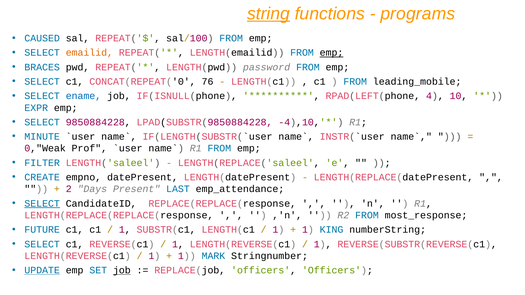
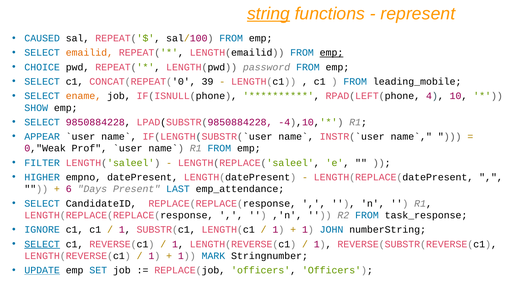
programs: programs -> represent
BRACES: BRACES -> CHOICE
76: 76 -> 39
ename colour: blue -> orange
EXPR: EXPR -> SHOW
MINUTE: MINUTE -> APPEAR
CREATE: CREATE -> HIGHER
2: 2 -> 6
SELECT at (42, 204) underline: present -> none
most_response: most_response -> task_response
FUTURE: FUTURE -> IGNORE
KING: KING -> JOHN
SELECT at (42, 244) underline: none -> present
job at (122, 271) underline: present -> none
